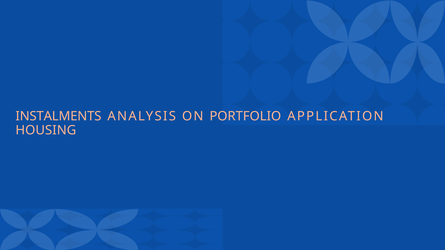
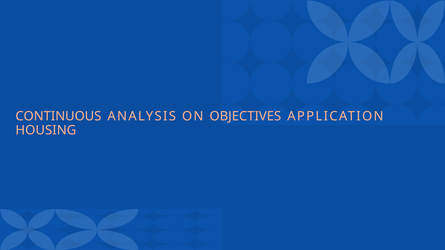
INSTALMENTS: INSTALMENTS -> CONTINUOUS
PORTFOLIO: PORTFOLIO -> OBJECTIVES
